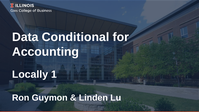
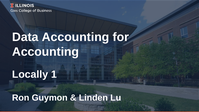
Data Conditional: Conditional -> Accounting
